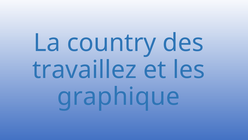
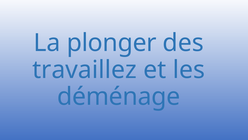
country: country -> plonger
graphique: graphique -> déménage
